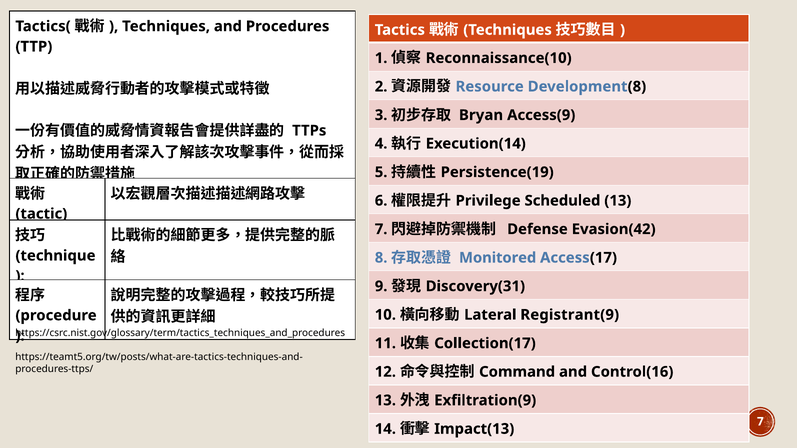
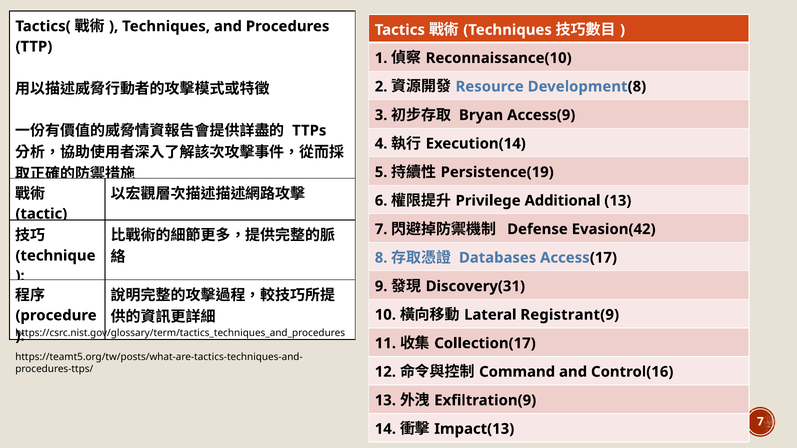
Scheduled: Scheduled -> Additional
Monitored: Monitored -> Databases
